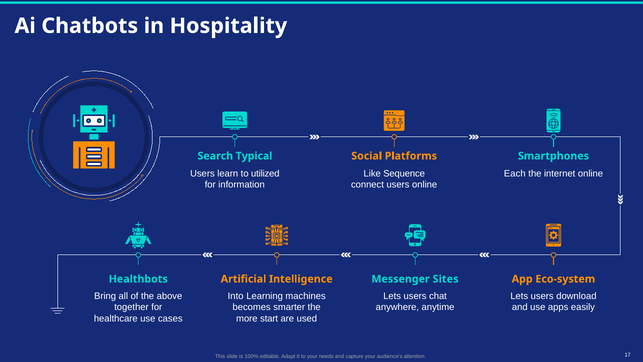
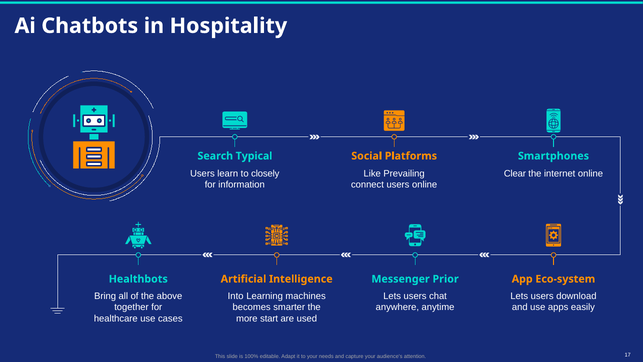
utilized: utilized -> closely
Sequence: Sequence -> Prevailing
Each: Each -> Clear
Sites: Sites -> Prior
